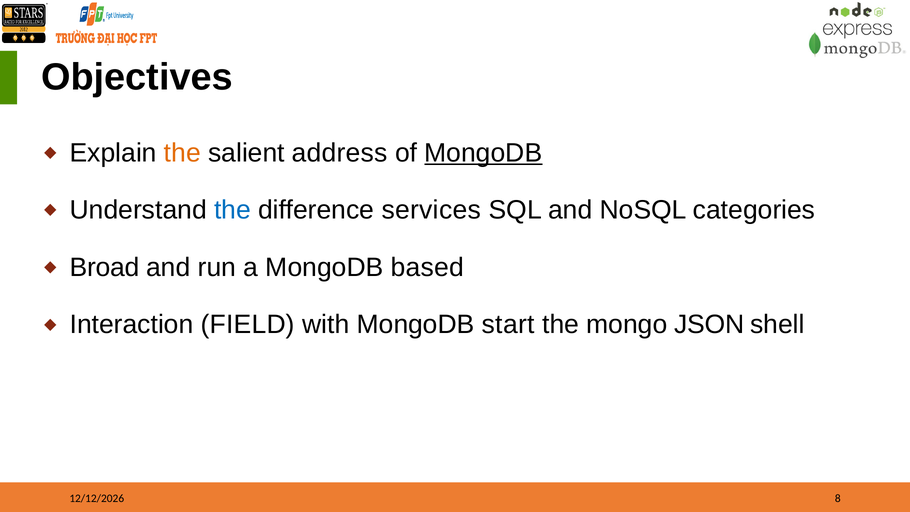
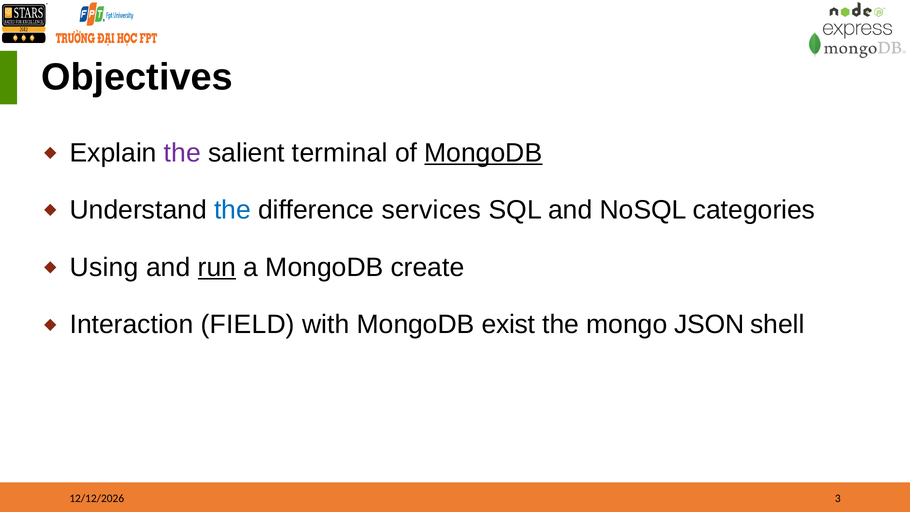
the at (182, 153) colour: orange -> purple
address: address -> terminal
Broad: Broad -> Using
run underline: none -> present
based: based -> create
start: start -> exist
8: 8 -> 3
